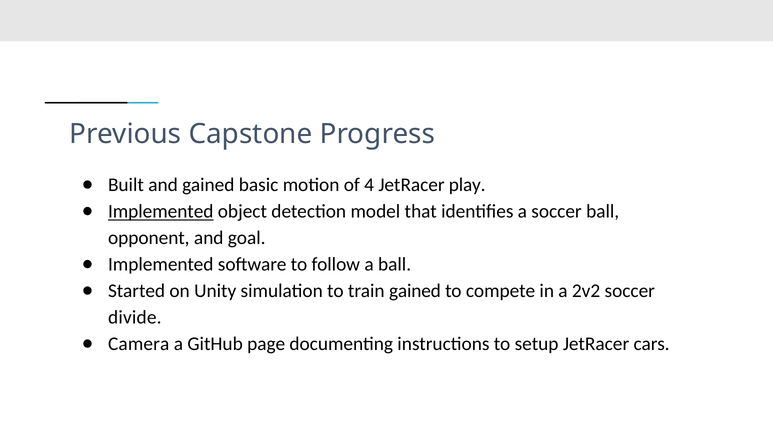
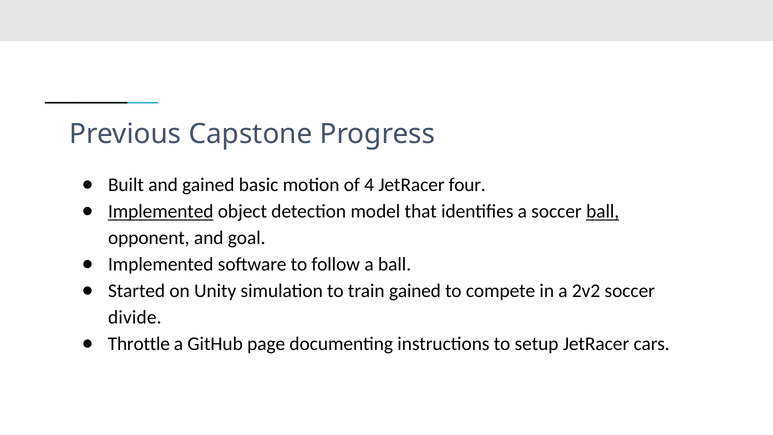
play: play -> four
ball at (603, 211) underline: none -> present
Camera: Camera -> Throttle
